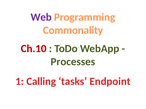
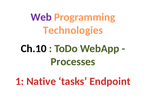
Commonality: Commonality -> Technologies
Ch.10 colour: red -> black
Calling: Calling -> Native
